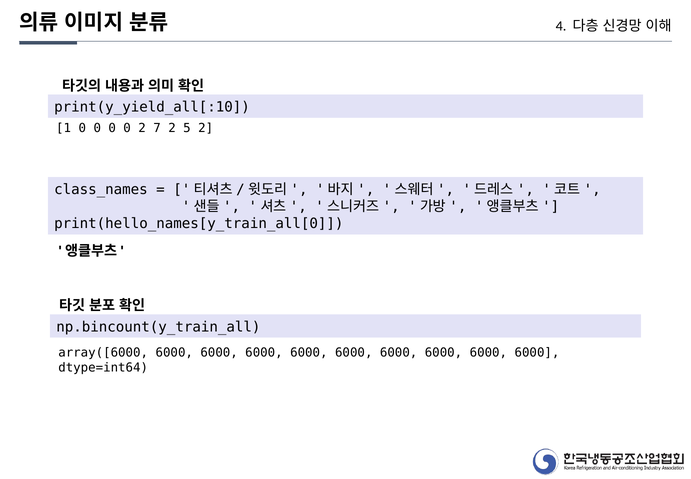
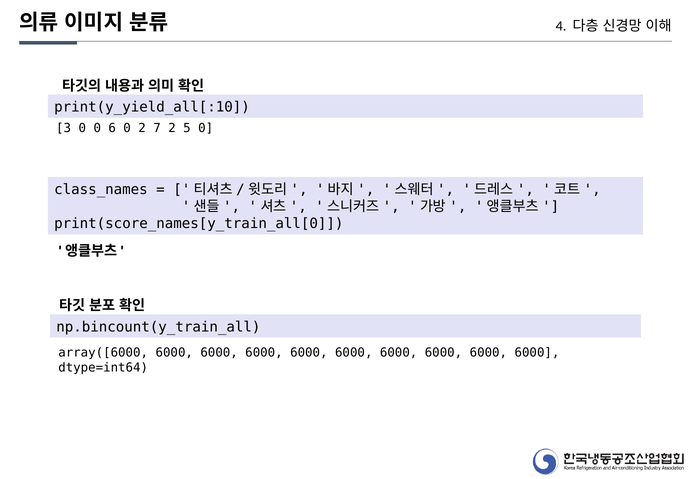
1: 1 -> 3
0 at (112, 128): 0 -> 6
5 2: 2 -> 0
print(hello_names[y_train_all[0: print(hello_names[y_train_all[0 -> print(score_names[y_train_all[0
